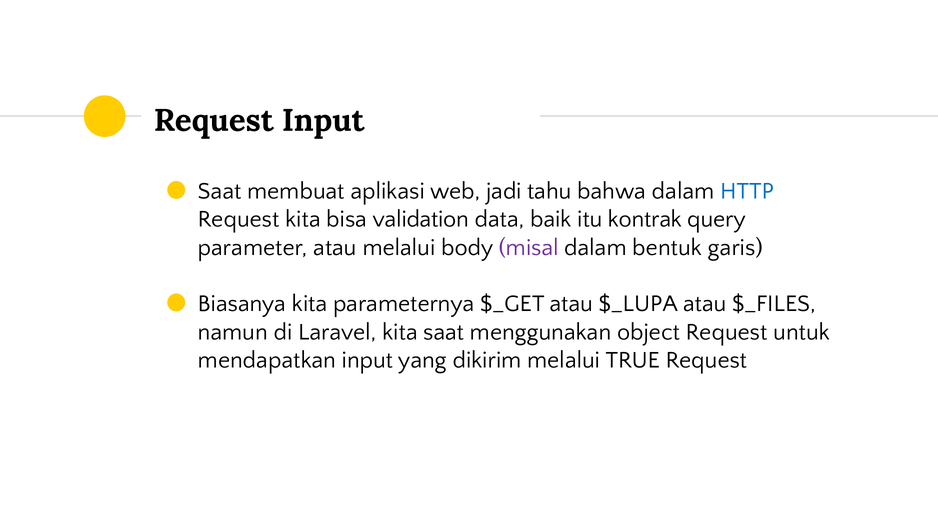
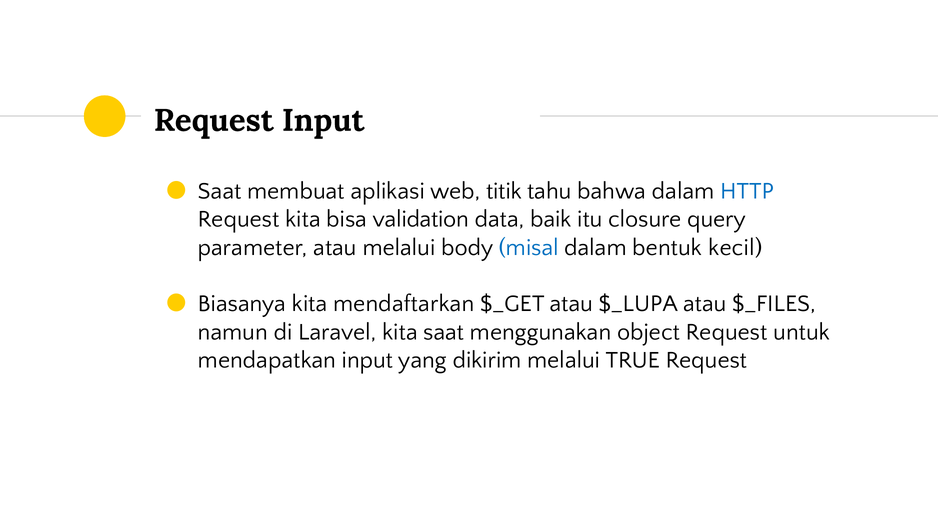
jadi: jadi -> titik
kontrak: kontrak -> closure
misal colour: purple -> blue
garis: garis -> kecil
parameternya: parameternya -> mendaftarkan
